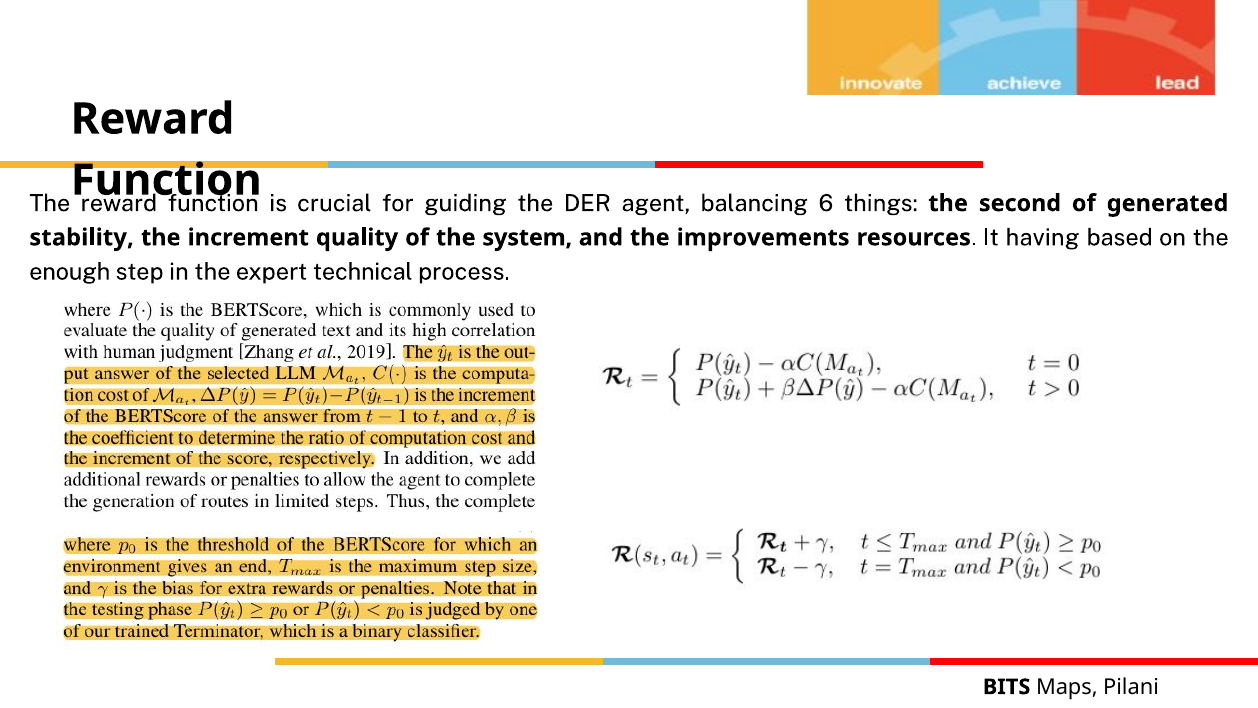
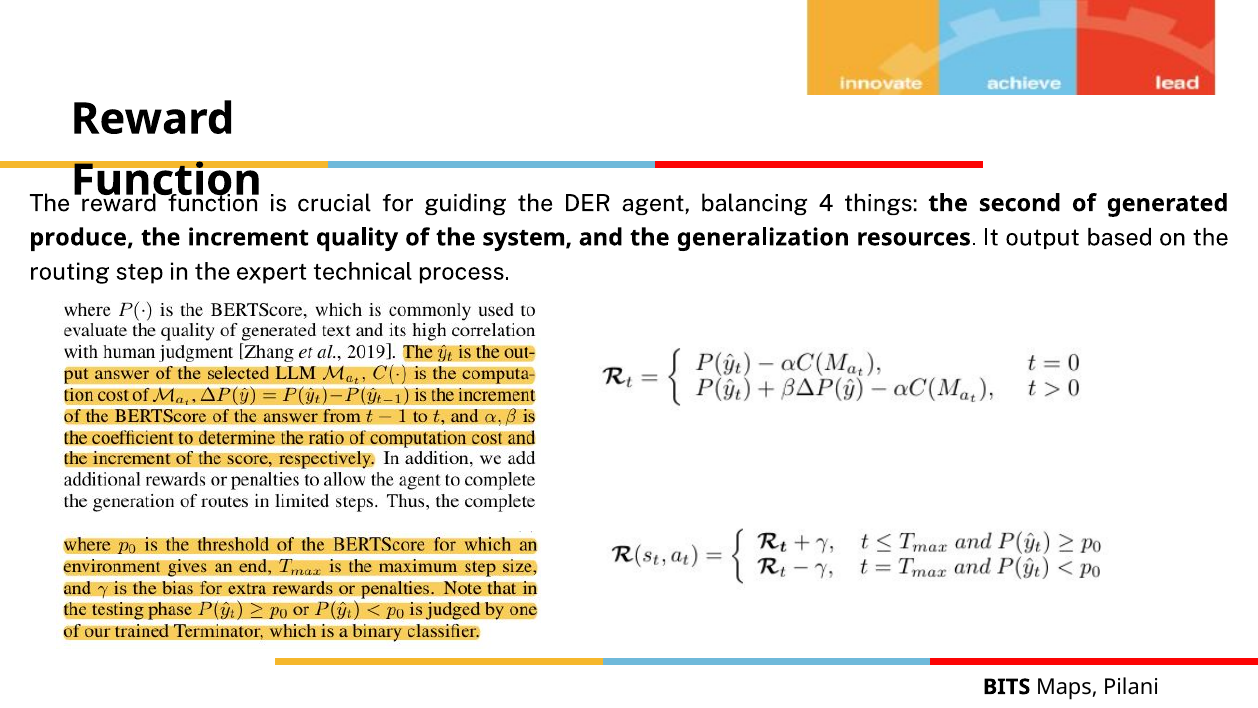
6: 6 -> 4
stability: stability -> produce
improvements: improvements -> generalization
having: having -> output
enough: enough -> routing
